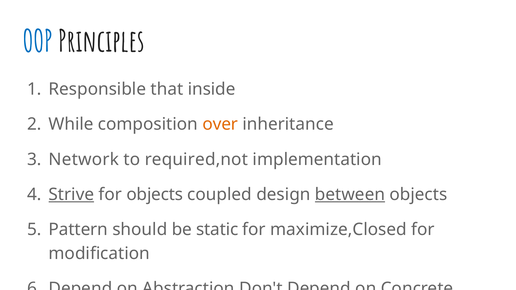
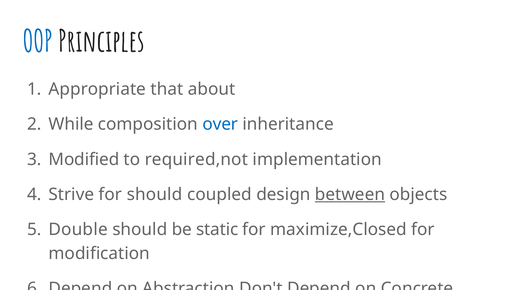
Responsible: Responsible -> Appropriate
inside: inside -> about
over colour: orange -> blue
Network: Network -> Modified
Strive underline: present -> none
for objects: objects -> should
Pattern: Pattern -> Double
